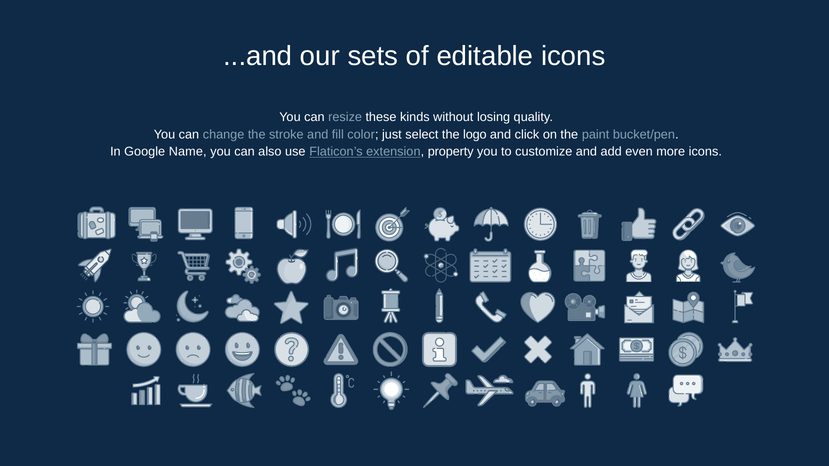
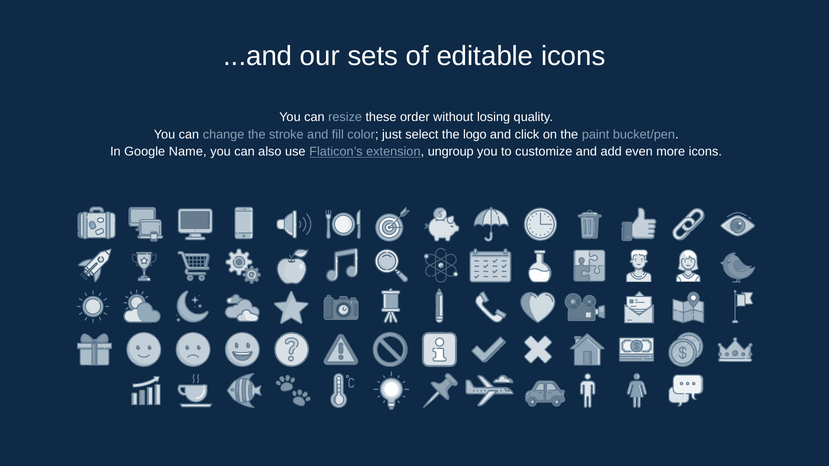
kinds: kinds -> order
property: property -> ungroup
